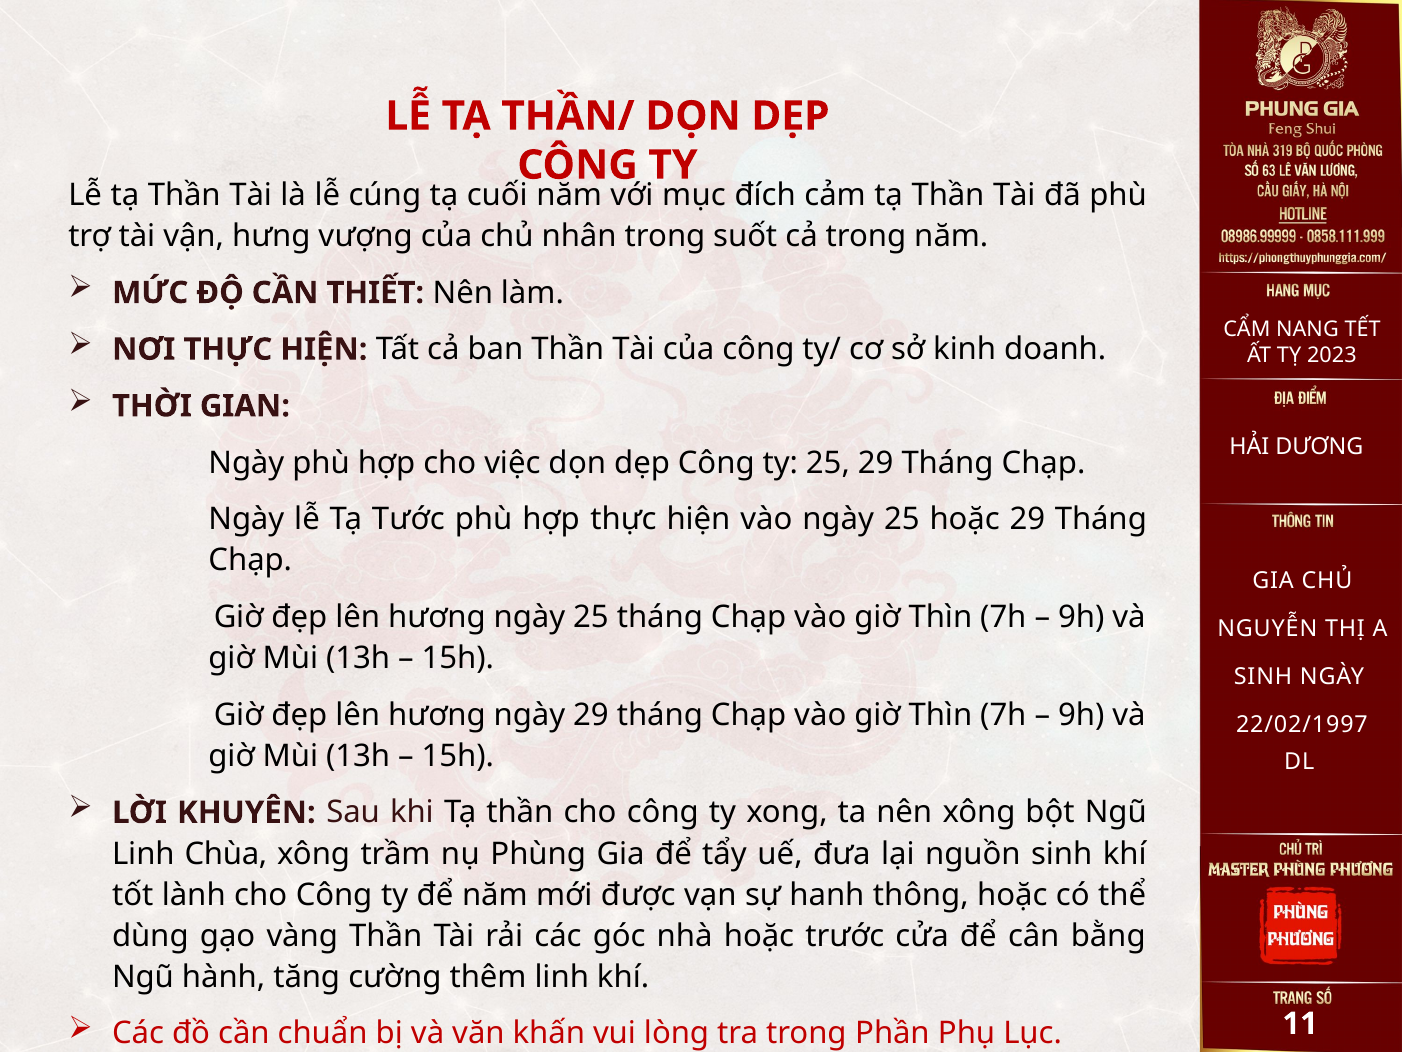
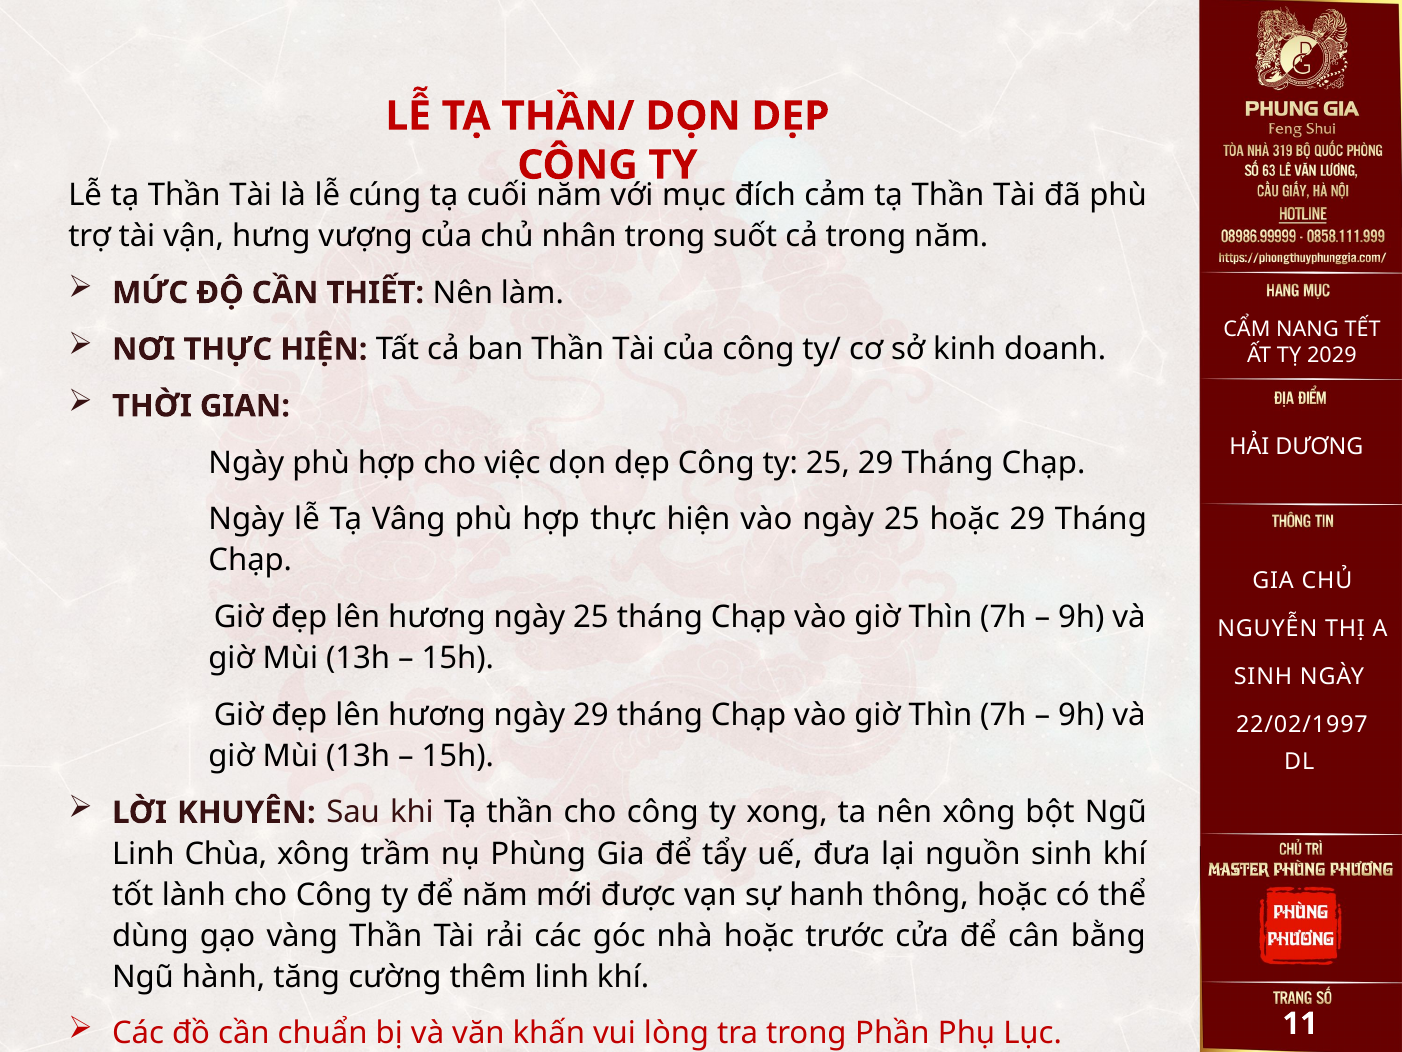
2023: 2023 -> 2029
Tước: Tước -> Vâng
